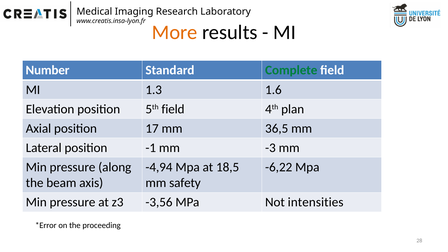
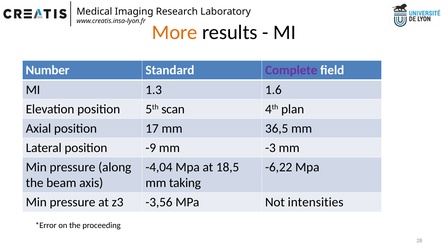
Complete colour: green -> purple
5th field: field -> scan
-1: -1 -> -9
-4,94: -4,94 -> -4,04
safety: safety -> taking
